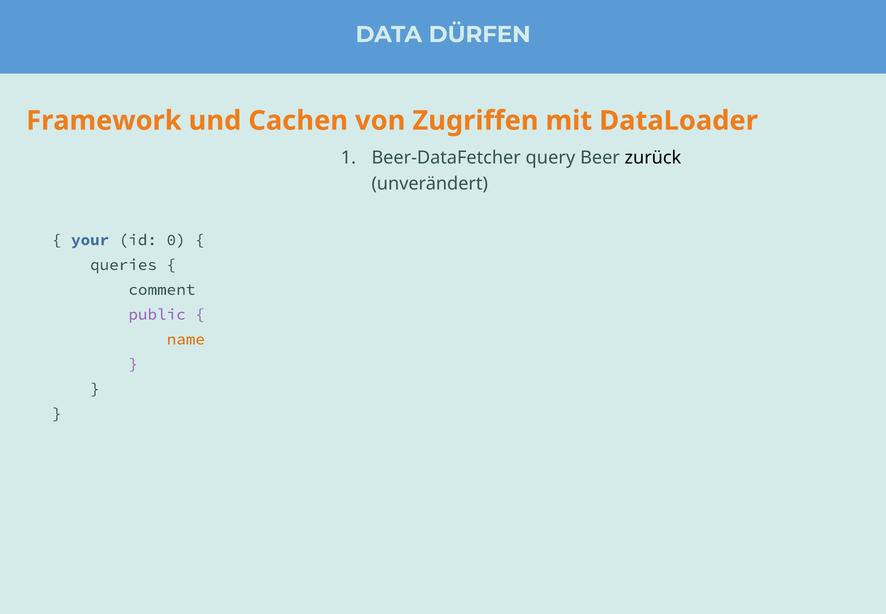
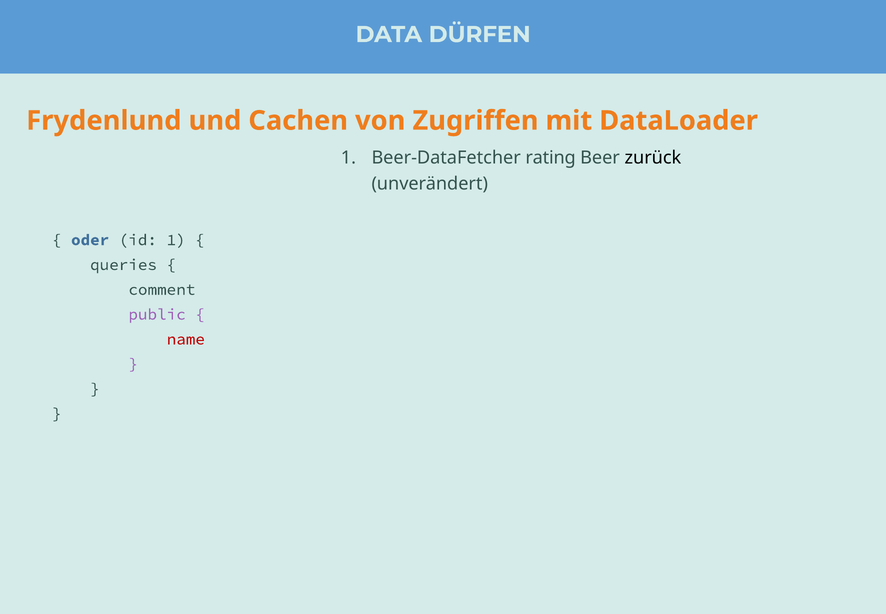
Framework: Framework -> Frydenlund
query: query -> rating
your: your -> oder
id 0: 0 -> 1
name colour: orange -> red
